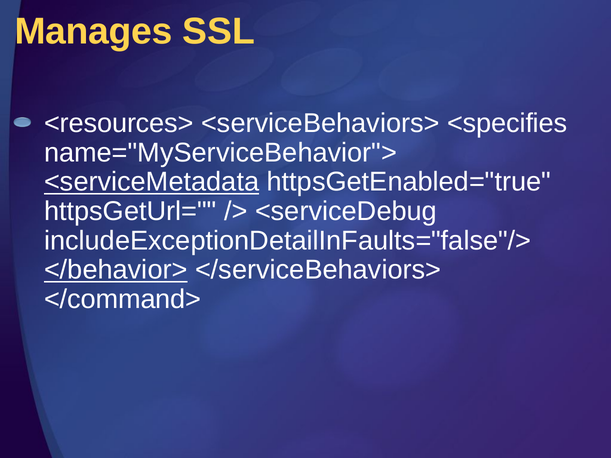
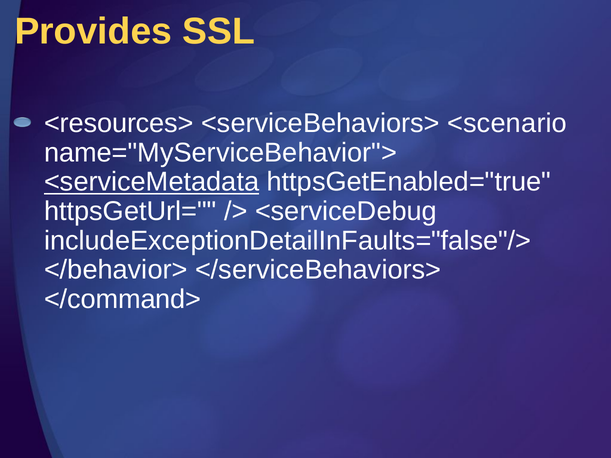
Manages: Manages -> Provides
<specifies: <specifies -> <scenario
</behavior> underline: present -> none
